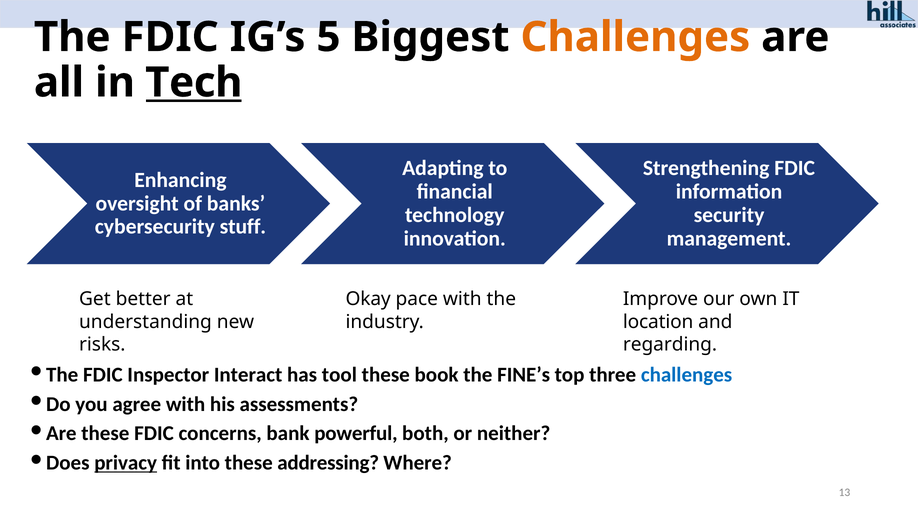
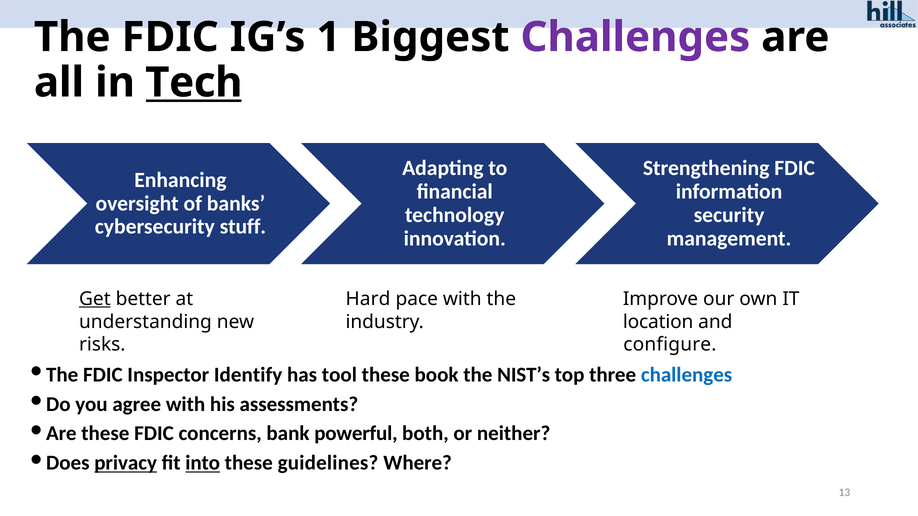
5: 5 -> 1
Challenges at (635, 37) colour: orange -> purple
Get underline: none -> present
Okay: Okay -> Hard
regarding: regarding -> configure
Interact: Interact -> Identify
FINE’s: FINE’s -> NIST’s
into underline: none -> present
addressing: addressing -> guidelines
